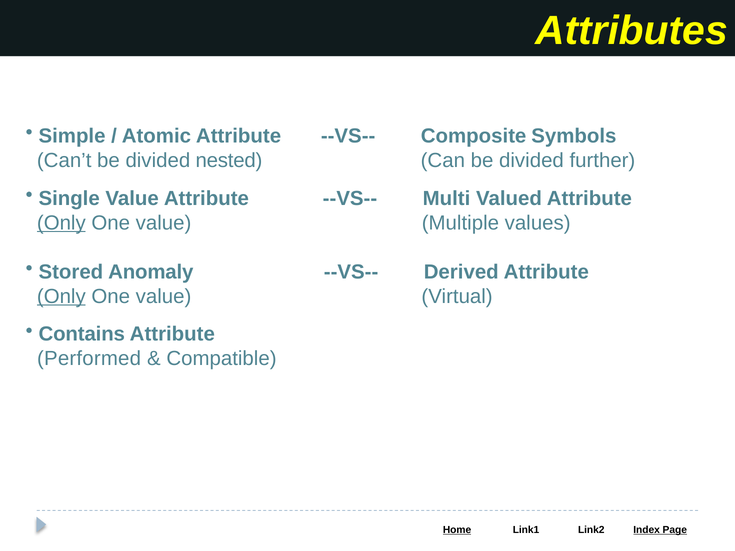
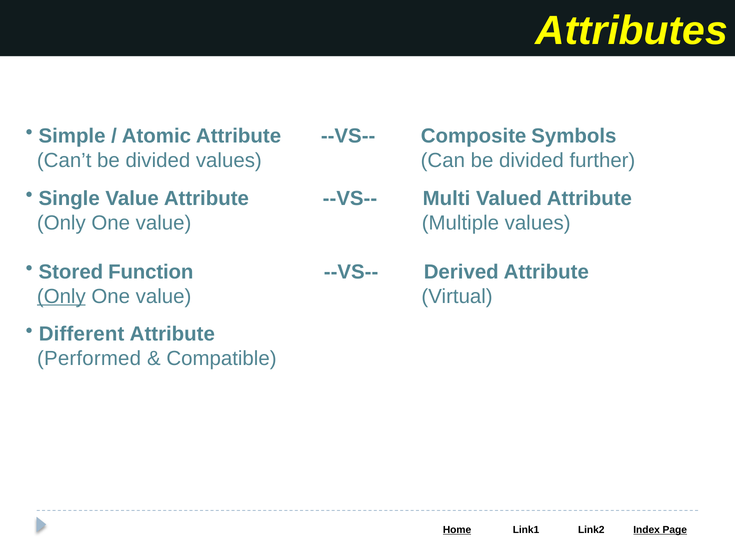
divided nested: nested -> values
Only at (61, 223) underline: present -> none
Anomaly: Anomaly -> Function
Contains: Contains -> Different
